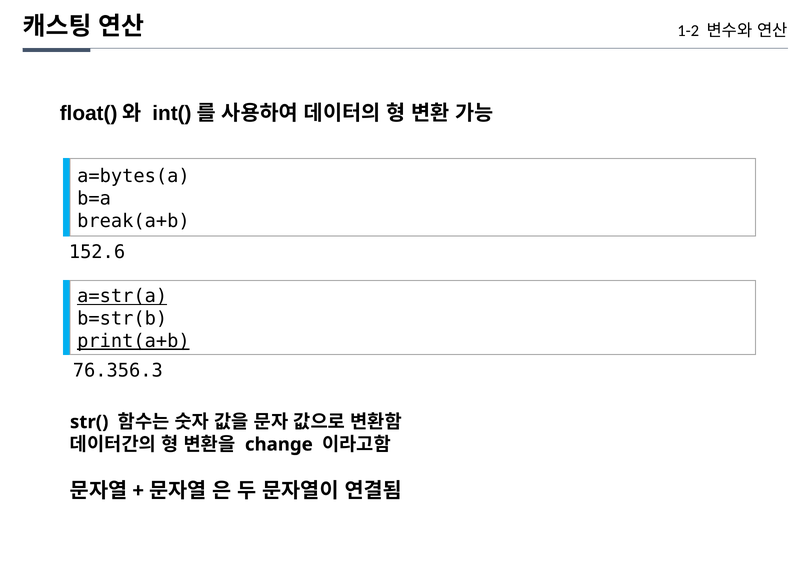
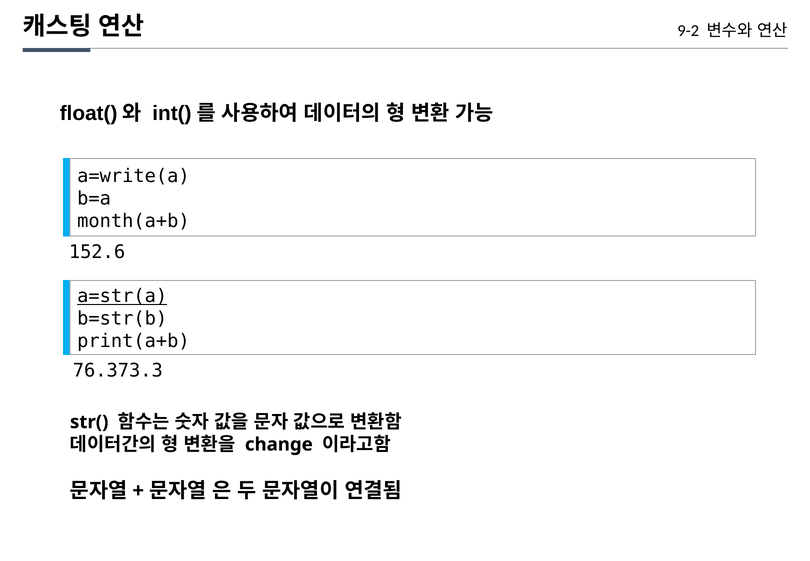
1-2: 1-2 -> 9-2
a=bytes(a: a=bytes(a -> a=write(a
break(a+b: break(a+b -> month(a+b
print(a+b underline: present -> none
76.356.3: 76.356.3 -> 76.373.3
